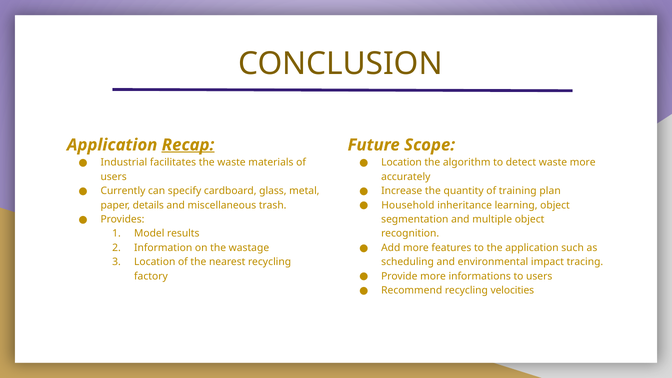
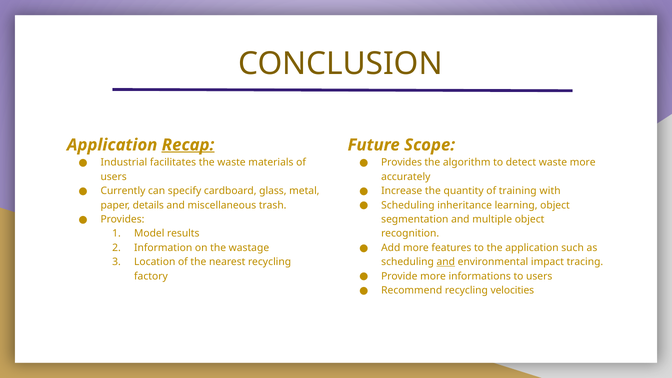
Location at (402, 163): Location -> Provides
plan: plan -> with
Household at (408, 205): Household -> Scheduling
and at (446, 262) underline: none -> present
